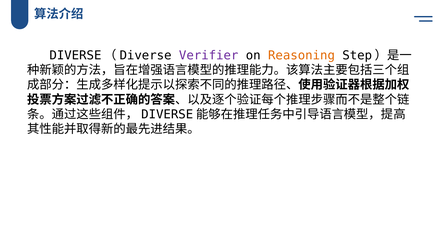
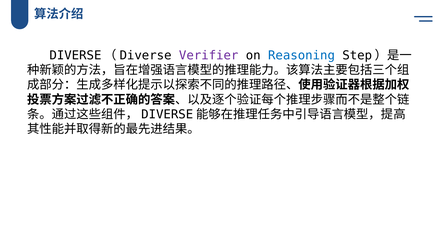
Reasoning colour: orange -> blue
